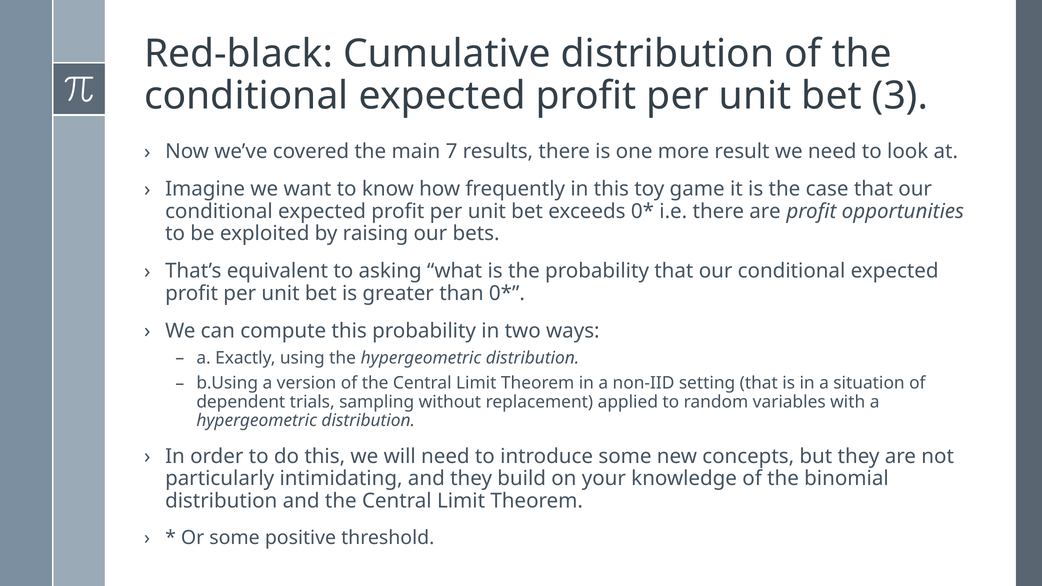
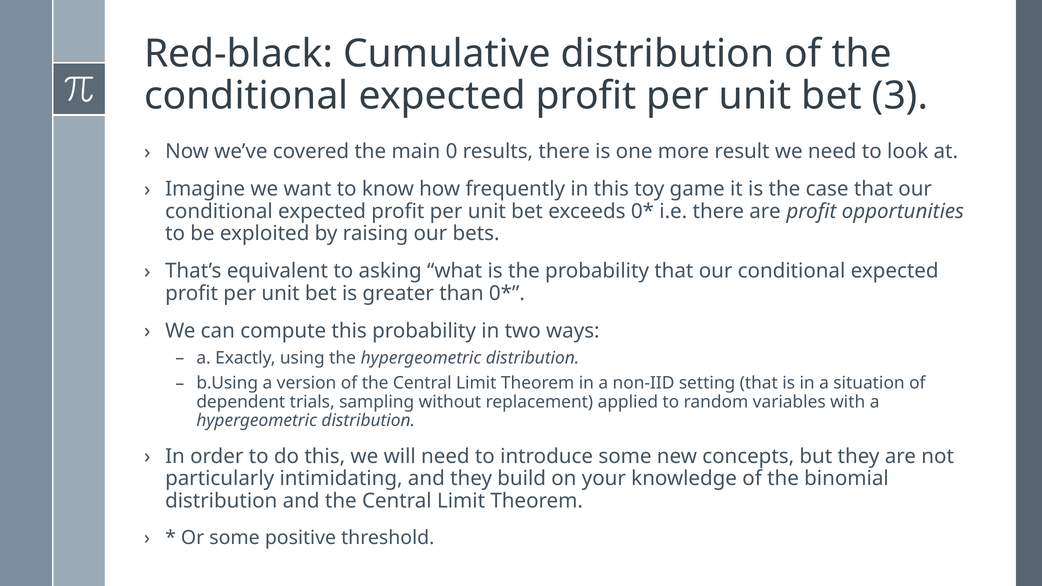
7: 7 -> 0
